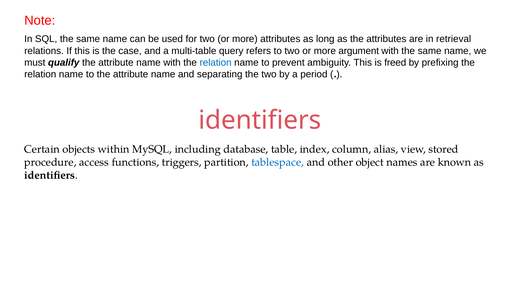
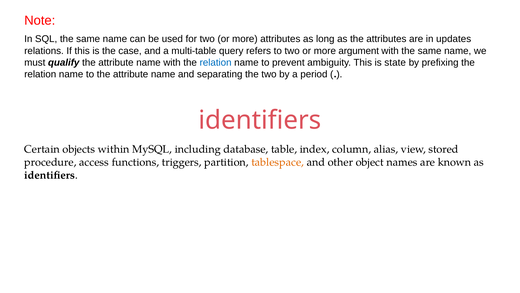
retrieval: retrieval -> updates
freed: freed -> state
tablespace colour: blue -> orange
